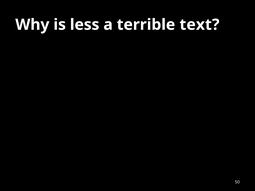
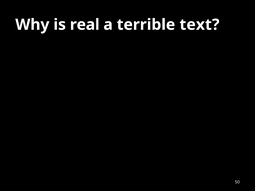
less: less -> real
